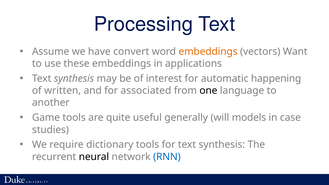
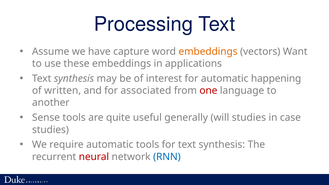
convert: convert -> capture
one colour: black -> red
Game: Game -> Sense
will models: models -> studies
require dictionary: dictionary -> automatic
neural colour: black -> red
